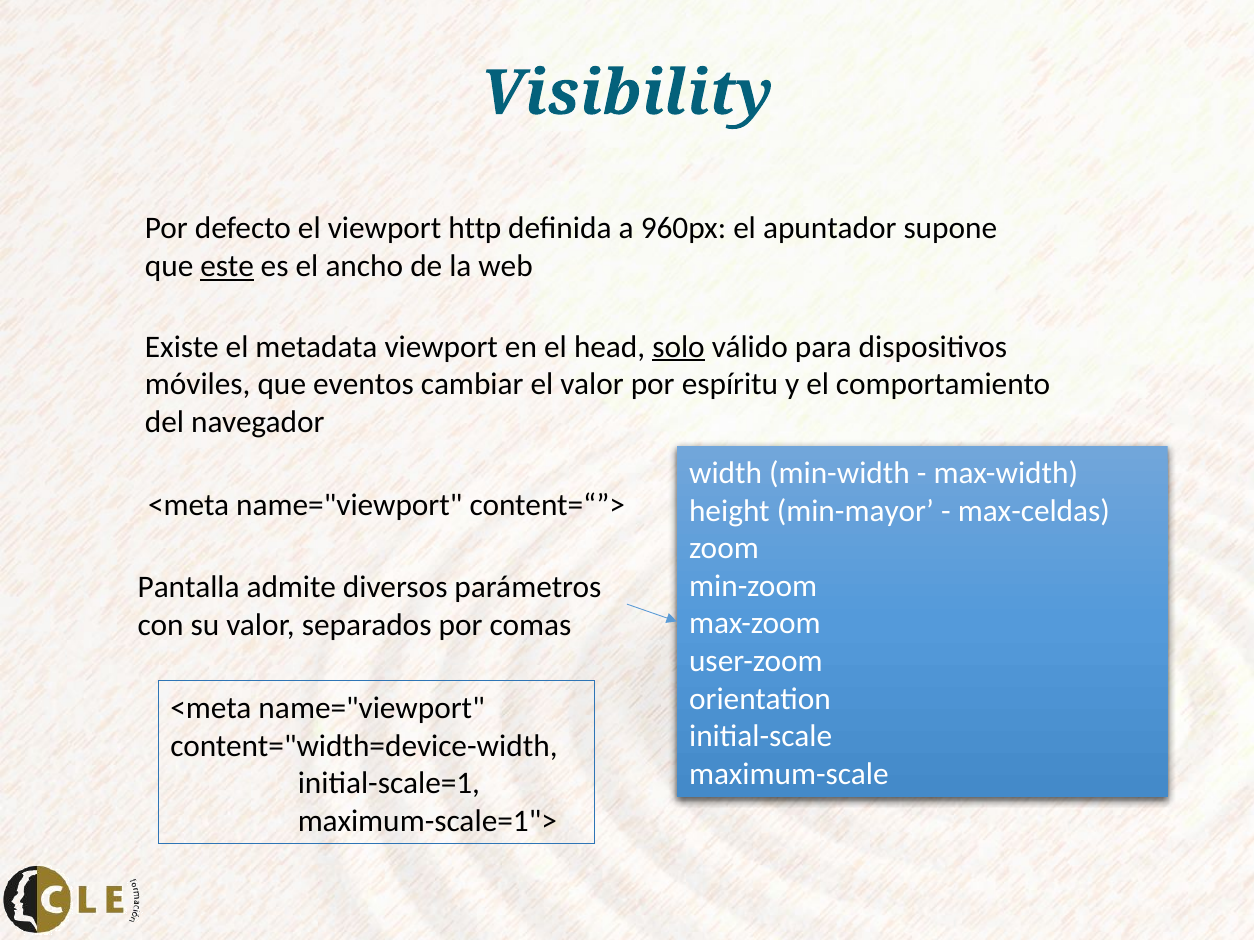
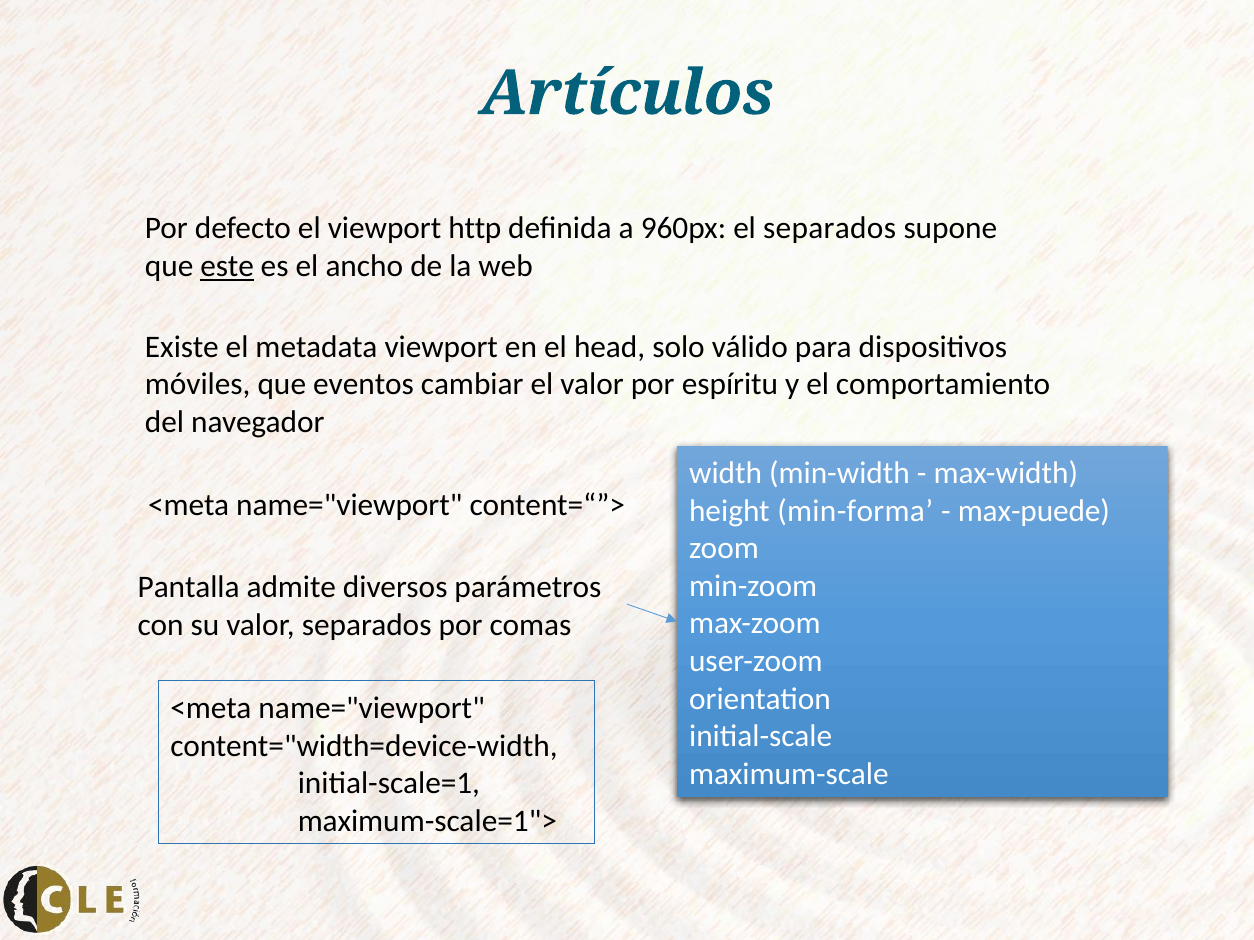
Visibility: Visibility -> Artículos
el apuntador: apuntador -> separados
solo underline: present -> none
min-mayor: min-mayor -> min-forma
max-celdas: max-celdas -> max-puede
